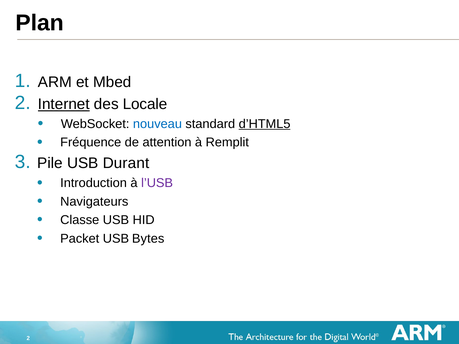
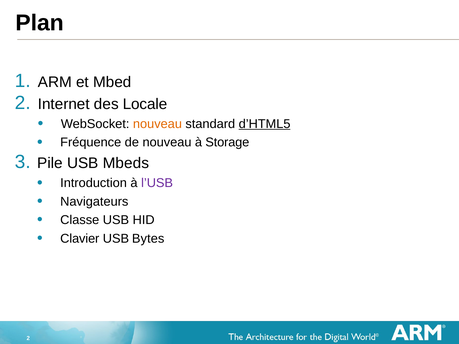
Internet underline: present -> none
nouveau at (157, 124) colour: blue -> orange
de attention: attention -> nouveau
Remplit: Remplit -> Storage
Durant: Durant -> Mbeds
Packet: Packet -> Clavier
